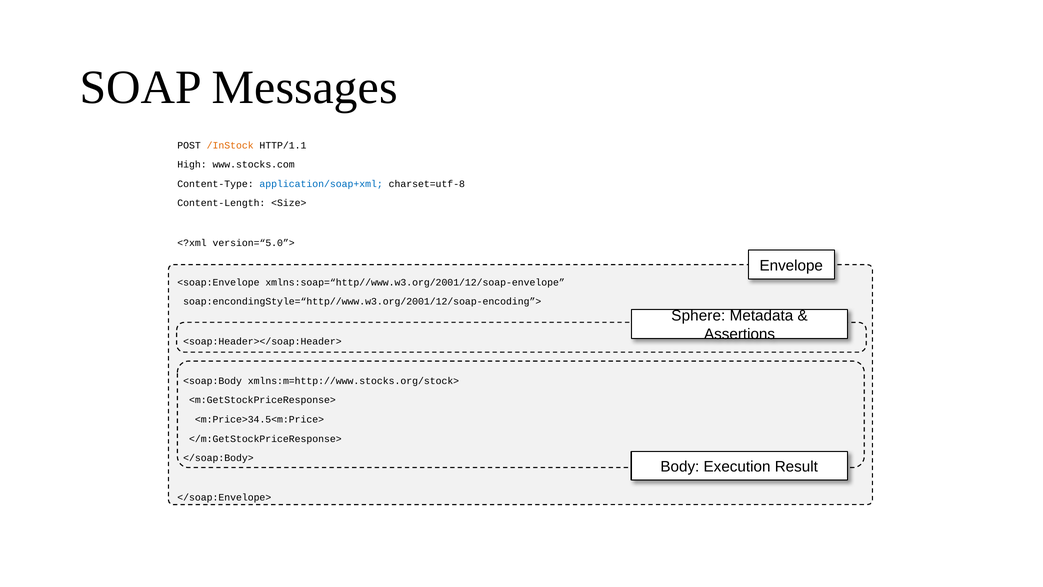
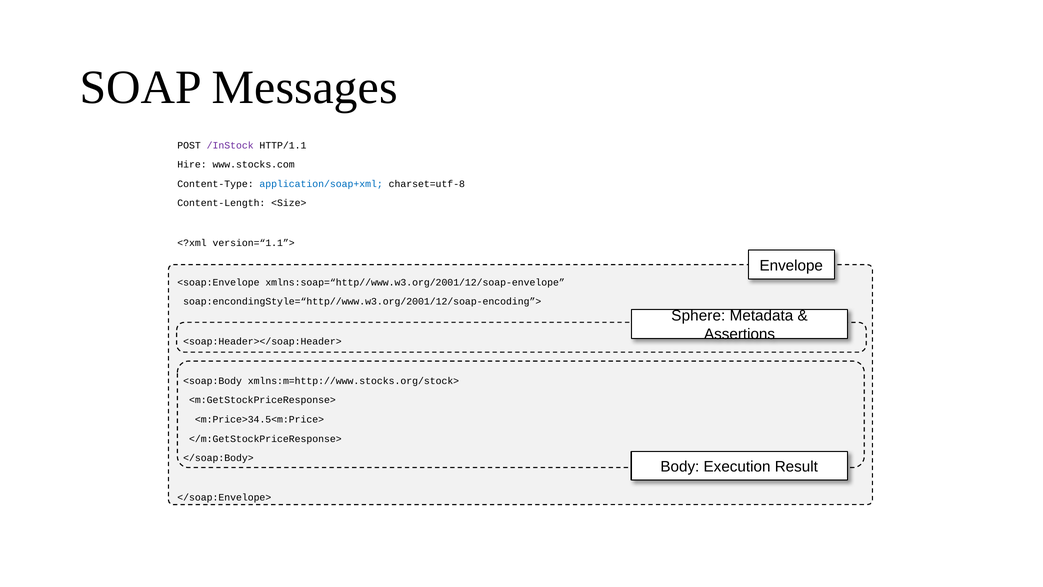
/InStock colour: orange -> purple
High: High -> Hire
version=“5.0”>: version=“5.0”> -> version=“1.1”>
